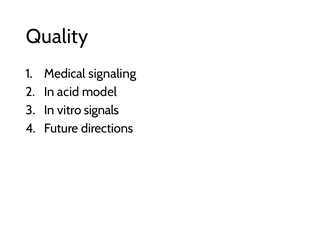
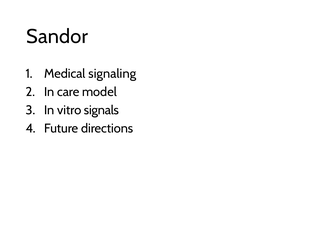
Quality: Quality -> Sandor
acid: acid -> care
